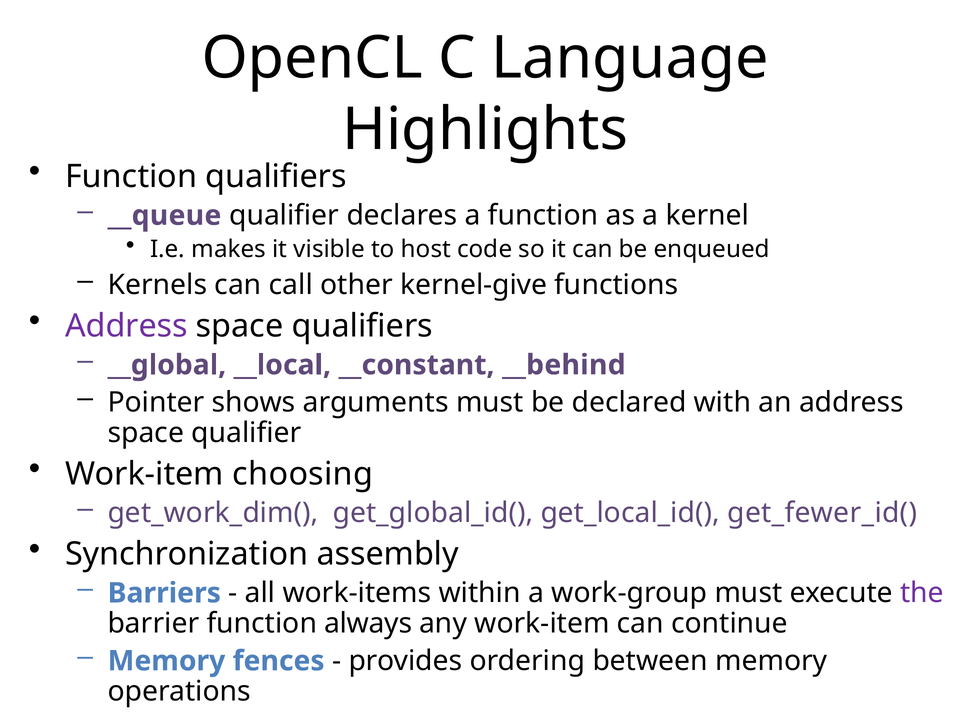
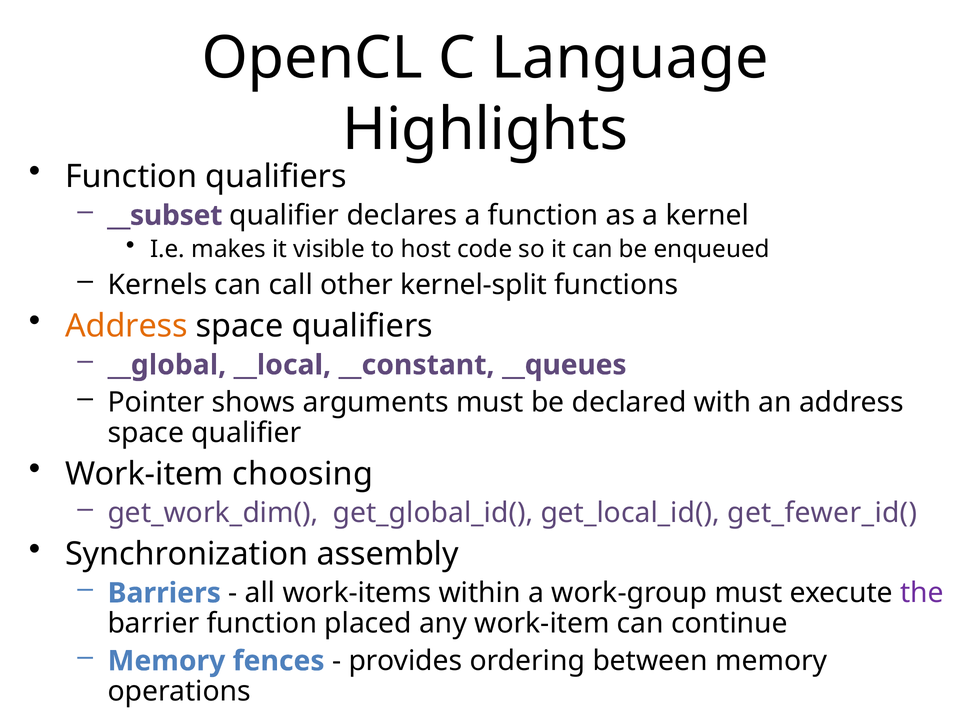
__queue: __queue -> __subset
kernel-give: kernel-give -> kernel-split
Address at (126, 326) colour: purple -> orange
__behind: __behind -> __queues
always: always -> placed
